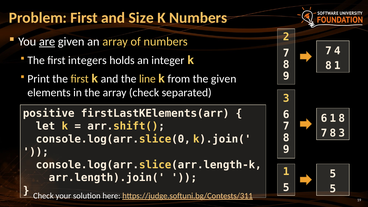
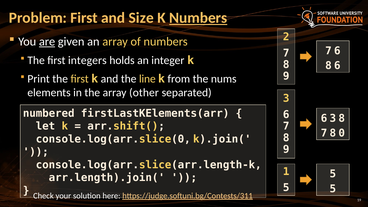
Numbers at (198, 18) underline: none -> present
7 4: 4 -> 6
8 1: 1 -> 6
the given: given -> nums
array check: check -> other
positive: positive -> numbered
1 at (333, 118): 1 -> 3
8 3: 3 -> 0
